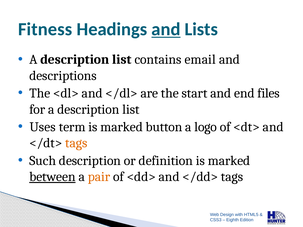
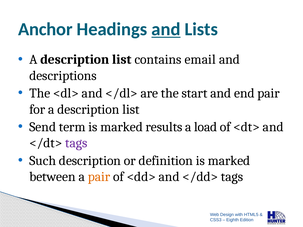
Fitness: Fitness -> Anchor
end files: files -> pair
Uses: Uses -> Send
button: button -> results
logo: logo -> load
tags at (76, 143) colour: orange -> purple
between underline: present -> none
